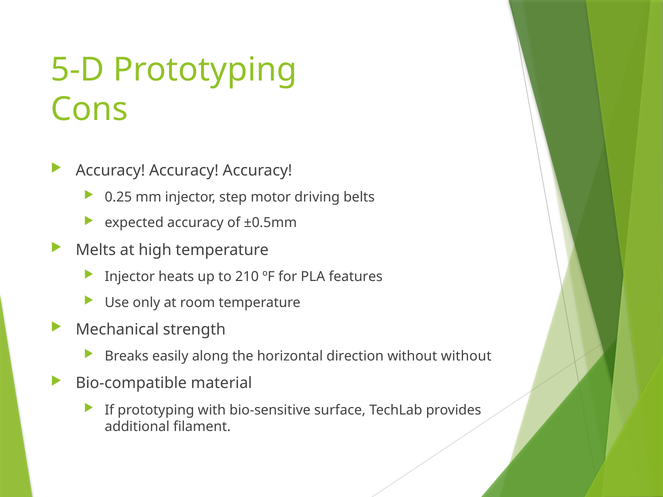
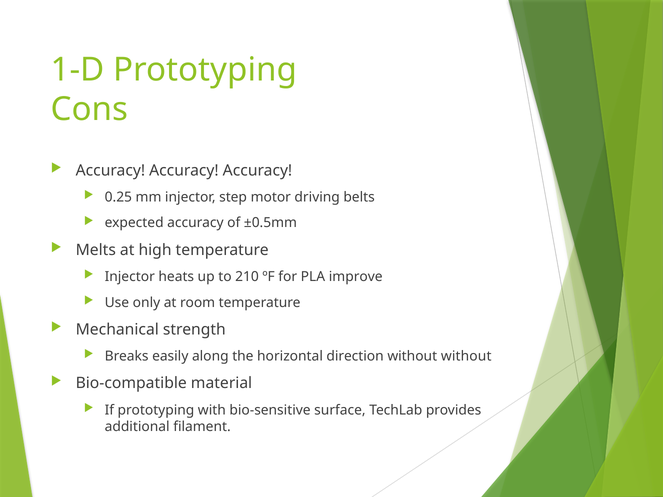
5-D: 5-D -> 1-D
features: features -> improve
